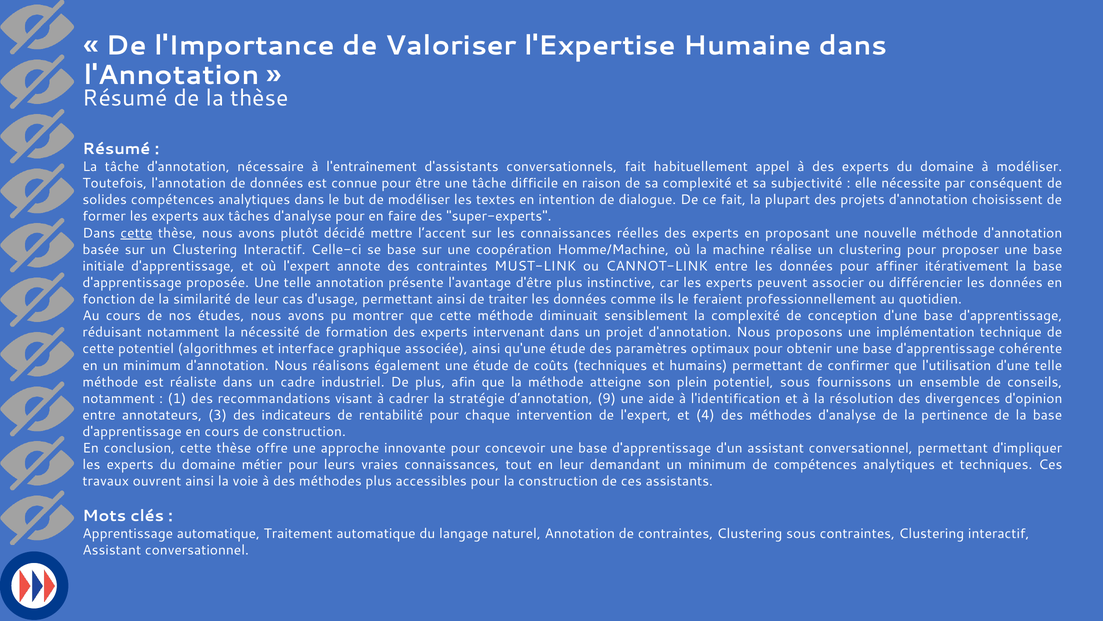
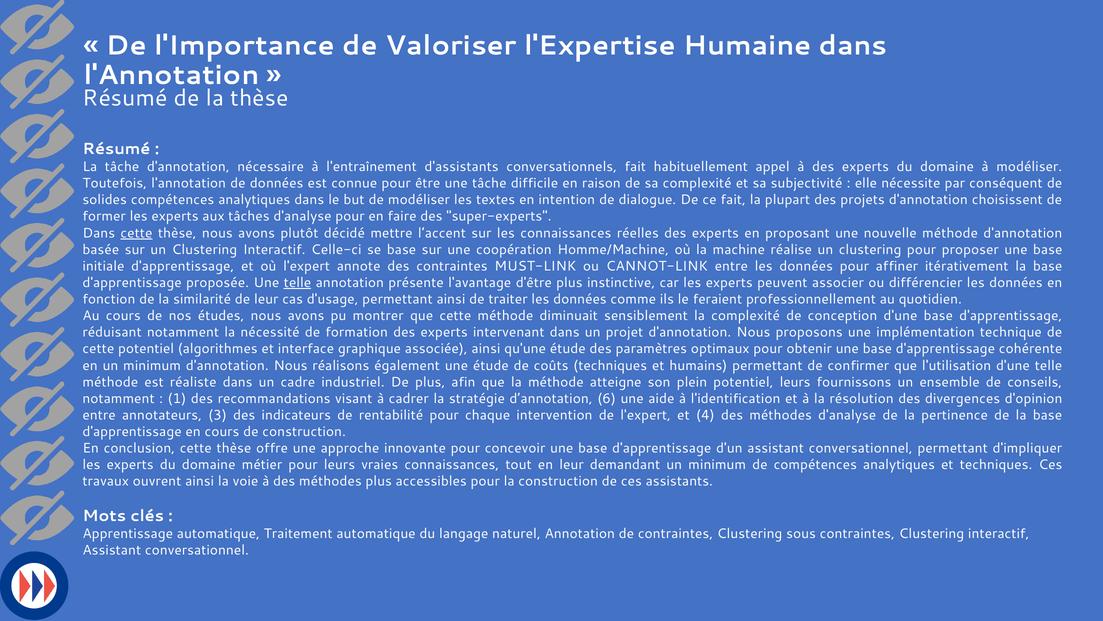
telle at (298, 282) underline: none -> present
potentiel sous: sous -> leurs
9: 9 -> 6
